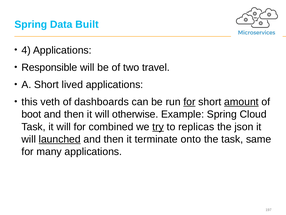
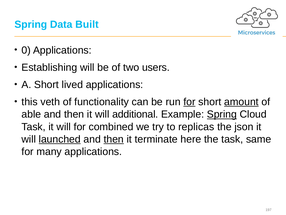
4: 4 -> 0
Responsible: Responsible -> Establishing
travel: travel -> users
dashboards: dashboards -> functionality
boot: boot -> able
otherwise: otherwise -> additional
Spring at (222, 114) underline: none -> present
try underline: present -> none
then at (114, 139) underline: none -> present
onto: onto -> here
